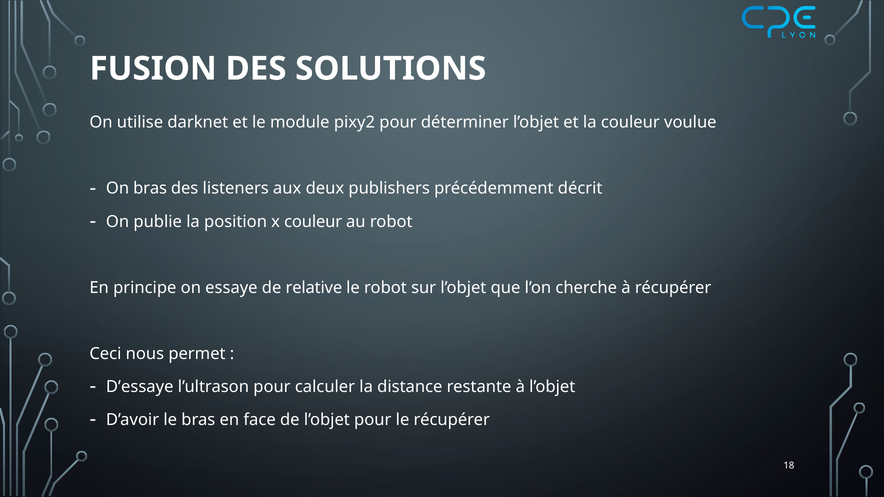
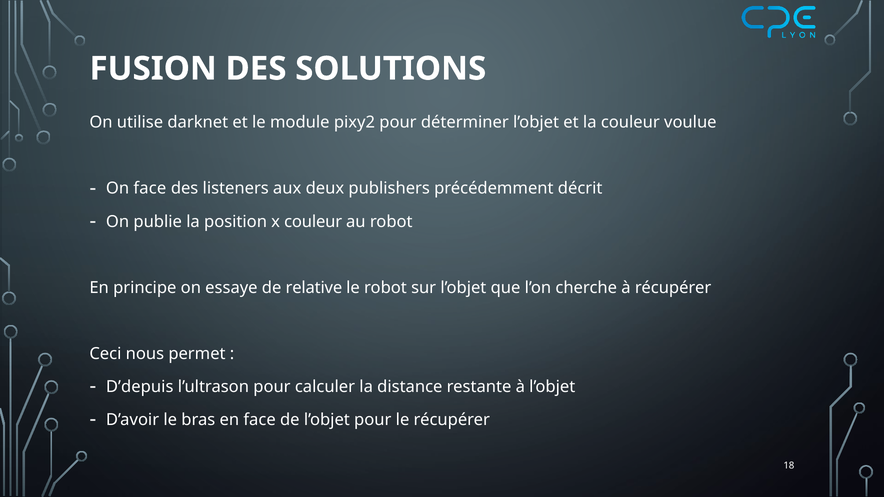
On bras: bras -> face
D’essaye: D’essaye -> D’depuis
